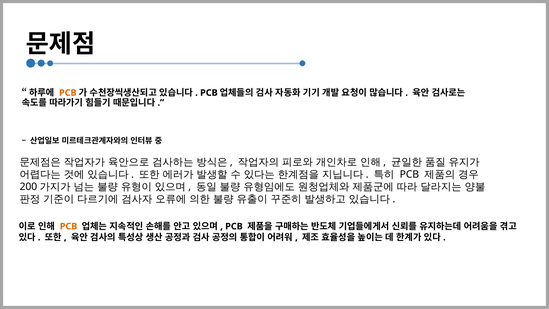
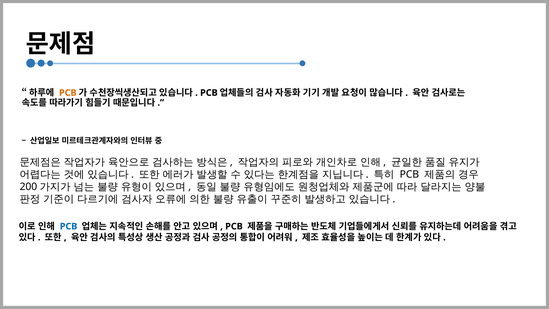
PCB at (69, 226) colour: orange -> blue
